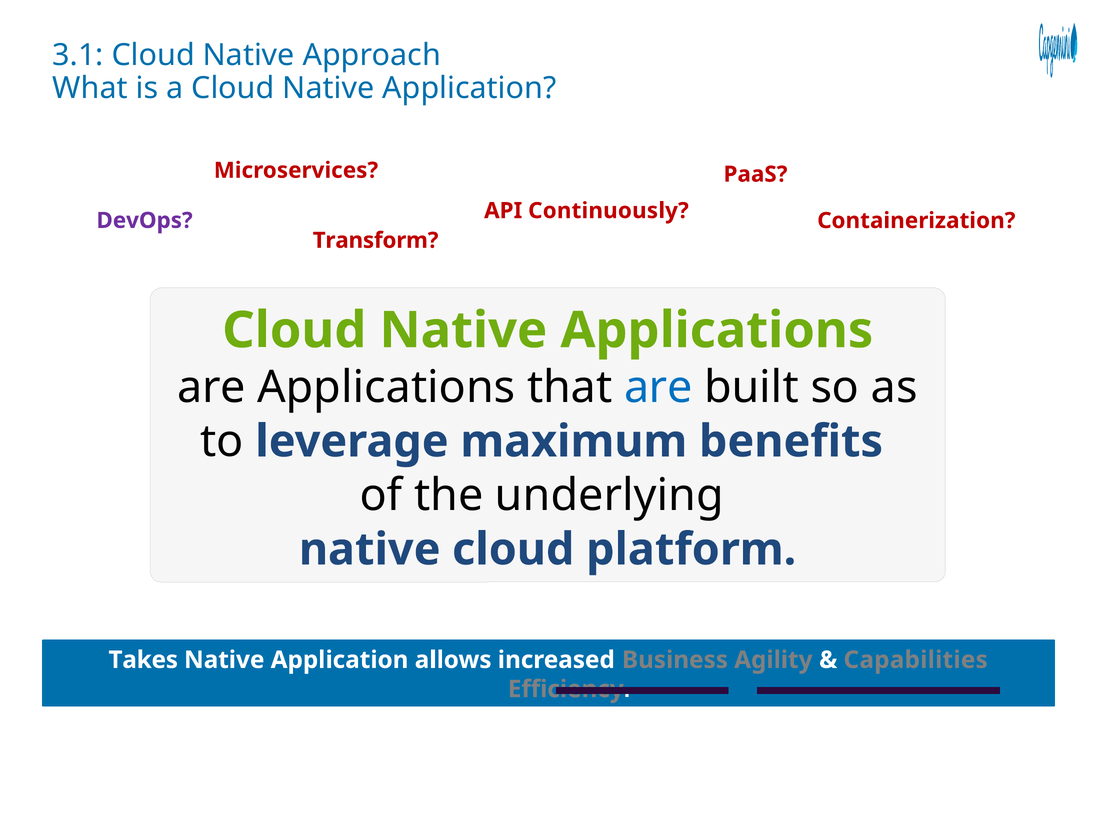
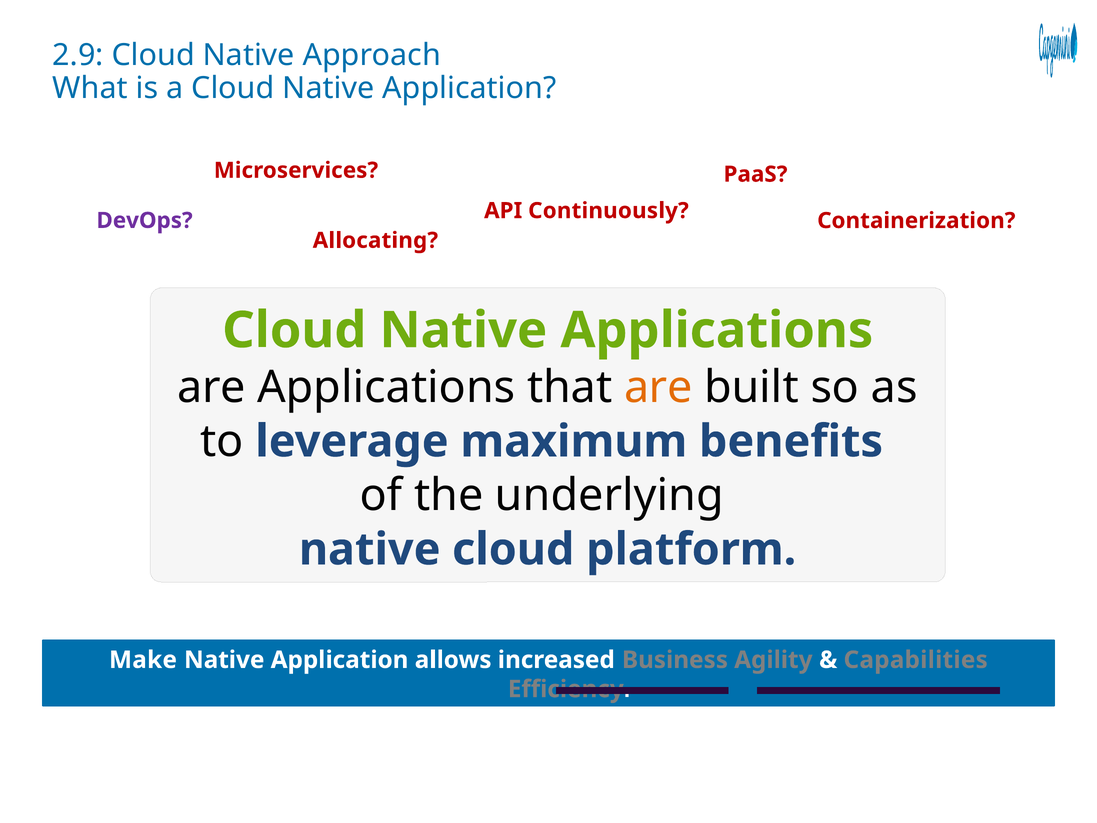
3.1: 3.1 -> 2.9
Transform: Transform -> Allocating
are at (658, 387) colour: blue -> orange
Takes: Takes -> Make
